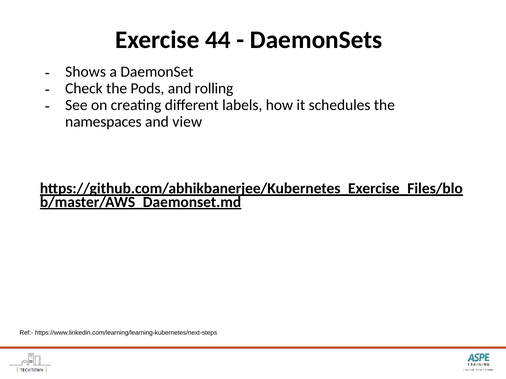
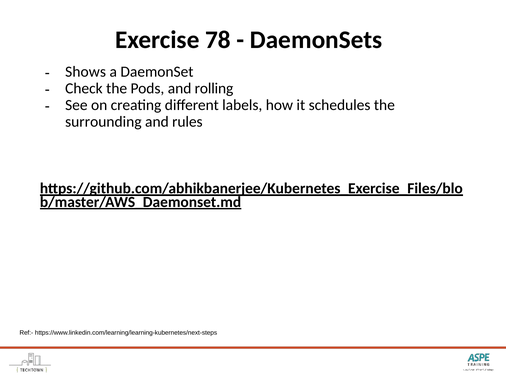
44: 44 -> 78
namespaces: namespaces -> surrounding
view: view -> rules
